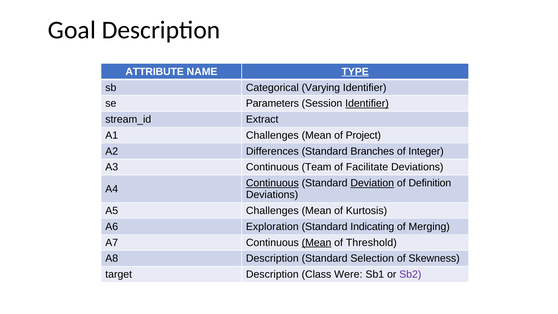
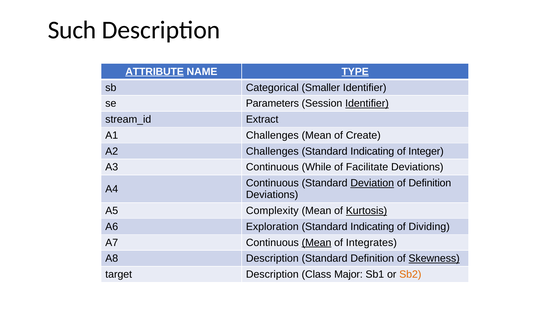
Goal: Goal -> Such
ATTRIBUTE underline: none -> present
Varying: Varying -> Smaller
Project: Project -> Create
A2 Differences: Differences -> Challenges
Branches at (372, 151): Branches -> Indicating
Team: Team -> While
Continuous at (272, 183) underline: present -> none
A5 Challenges: Challenges -> Complexity
Kurtosis underline: none -> present
Merging: Merging -> Dividing
Threshold: Threshold -> Integrates
Standard Selection: Selection -> Definition
Skewness underline: none -> present
Were: Were -> Major
Sb2 colour: purple -> orange
